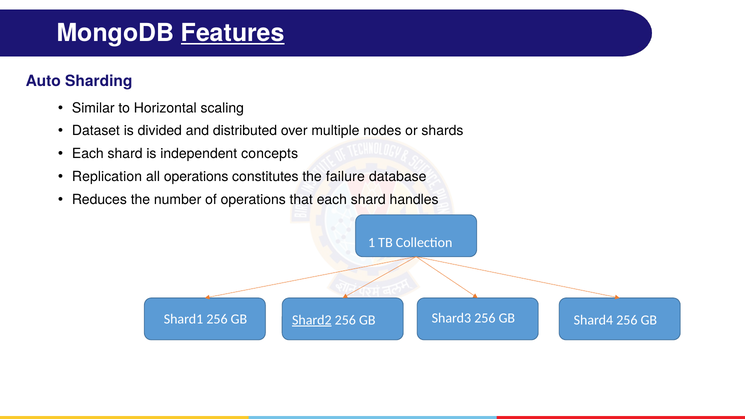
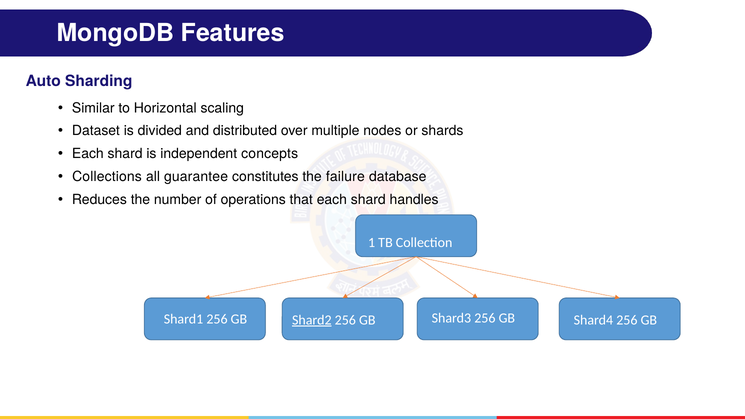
Features underline: present -> none
Replication: Replication -> Collections
all operations: operations -> guarantee
